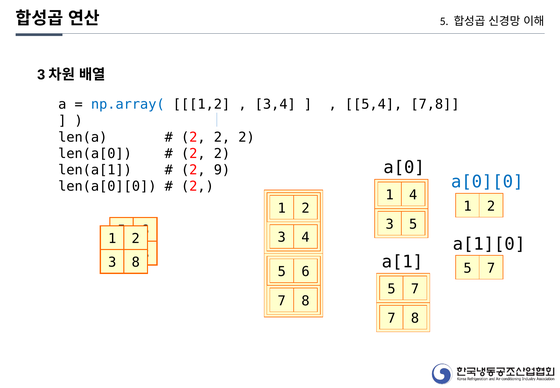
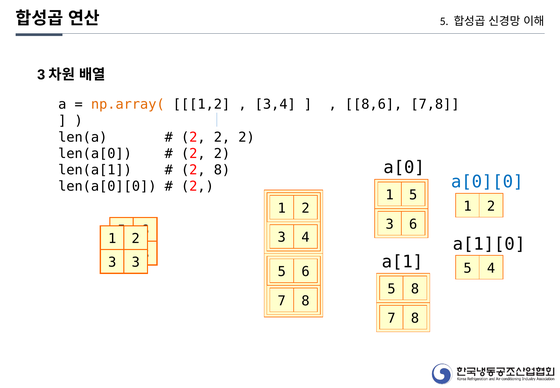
np.array( colour: blue -> orange
5,4: 5,4 -> 8,6
2 9: 9 -> 8
1 4: 4 -> 5
3 5: 5 -> 6
3 8: 8 -> 3
7 at (491, 268): 7 -> 4
7 at (415, 289): 7 -> 8
